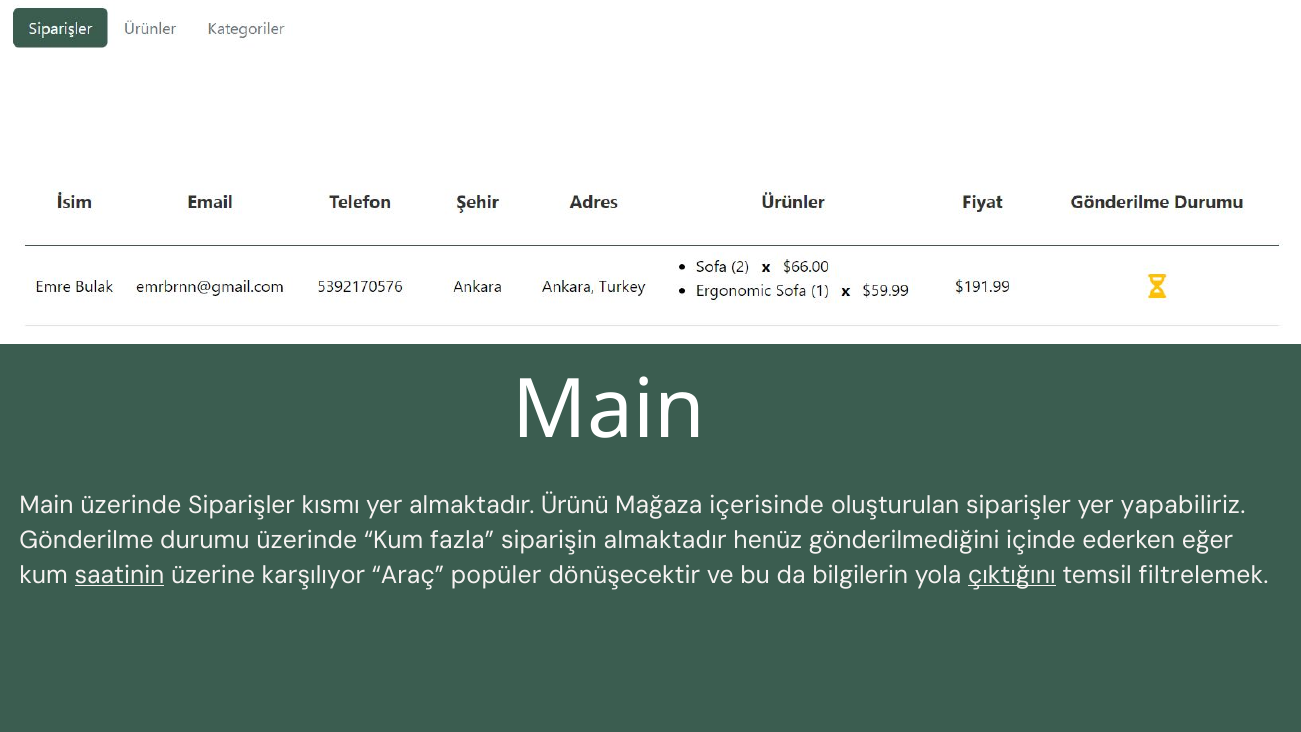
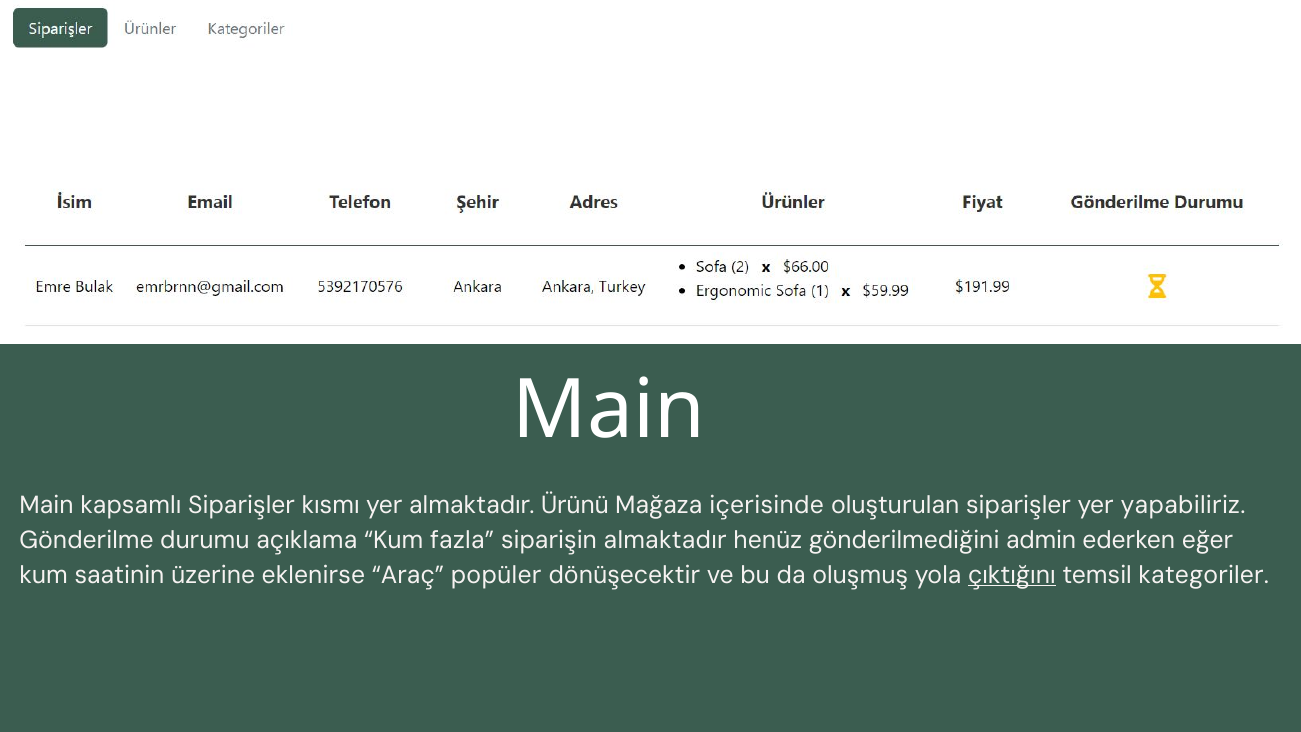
Main üzerinde: üzerinde -> kapsamlı
durumu üzerinde: üzerinde -> açıklama
içinde: içinde -> admin
saatinin underline: present -> none
üzerine karşılıyor: karşılıyor -> eklenirse
bilgilerin: bilgilerin -> oluşmuş
filtrelemek: filtrelemek -> kategoriler
